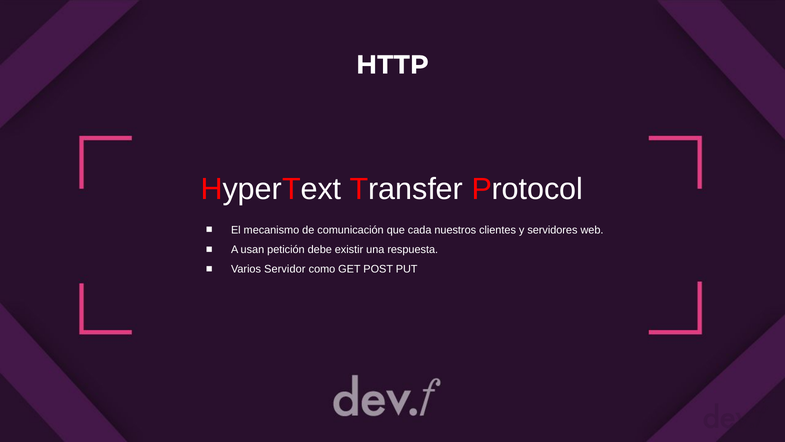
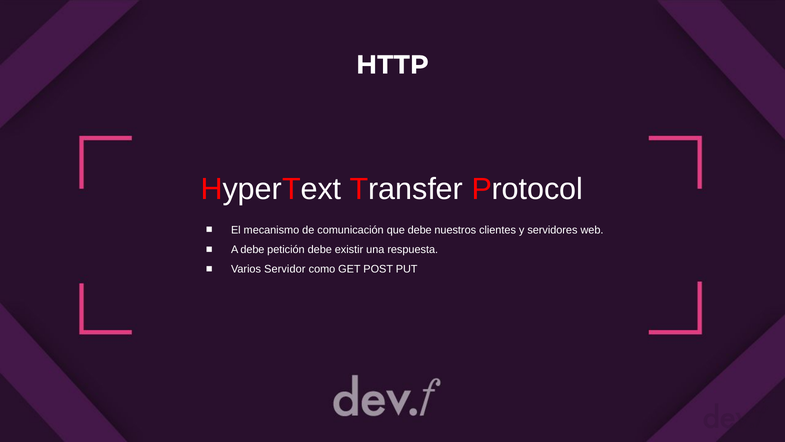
que cada: cada -> debe
A usan: usan -> debe
